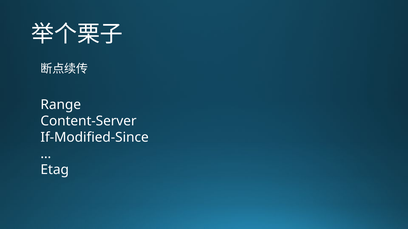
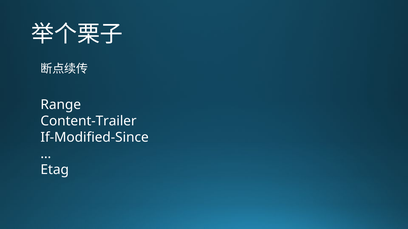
Content-Server: Content-Server -> Content-Trailer
